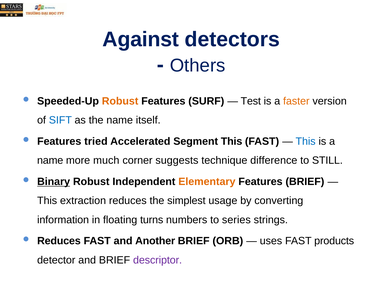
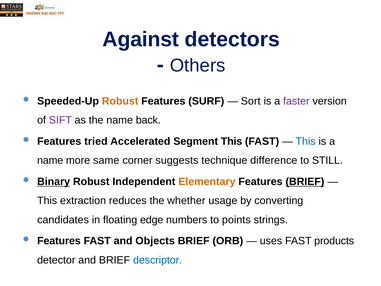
Test: Test -> Sort
faster colour: orange -> purple
SIFT colour: blue -> purple
itself: itself -> back
much: much -> same
BRIEF at (305, 182) underline: none -> present
simplest: simplest -> whether
information: information -> candidates
turns: turns -> edge
series: series -> points
Reduces at (59, 241): Reduces -> Features
Another: Another -> Objects
descriptor colour: purple -> blue
